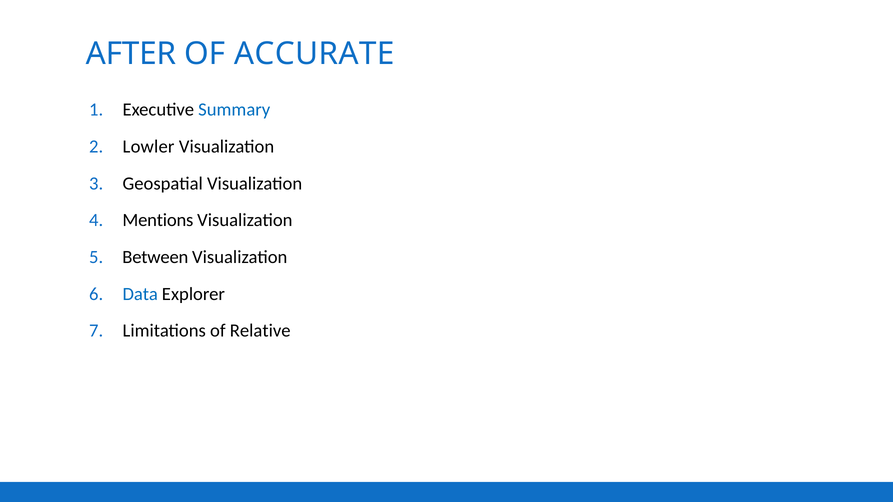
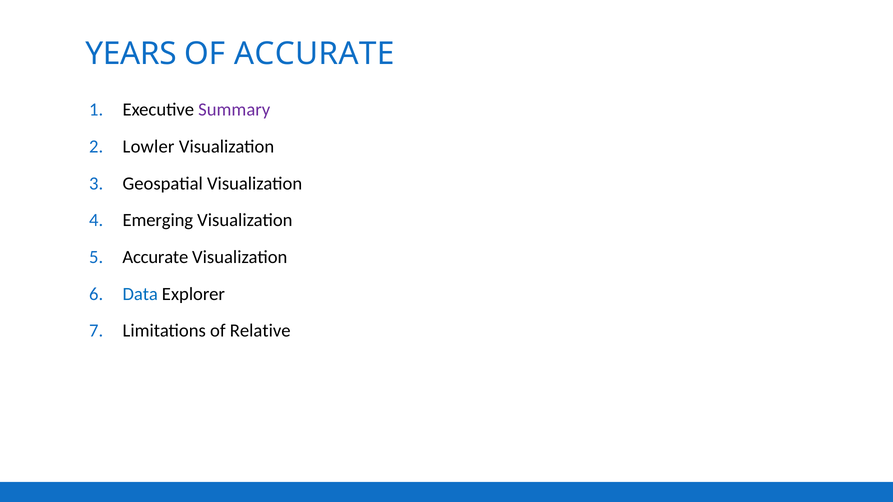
AFTER: AFTER -> YEARS
Summary colour: blue -> purple
Mentions: Mentions -> Emerging
Between at (155, 257): Between -> Accurate
